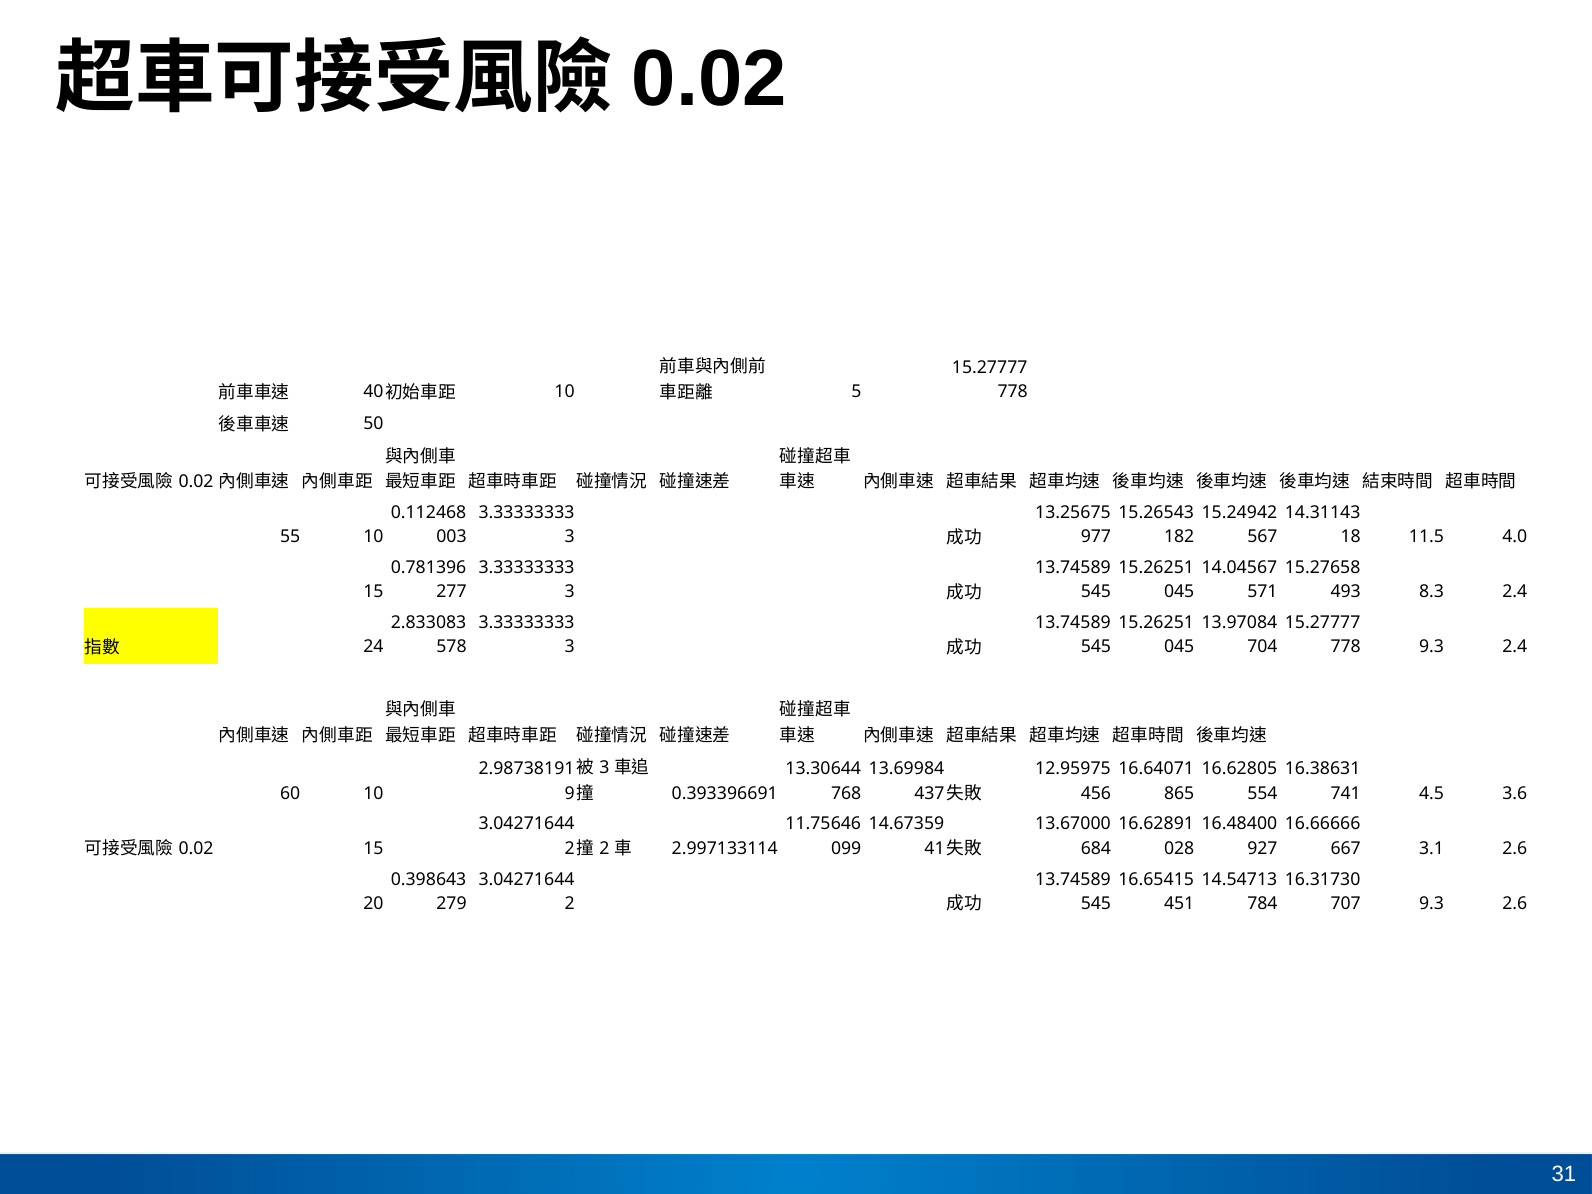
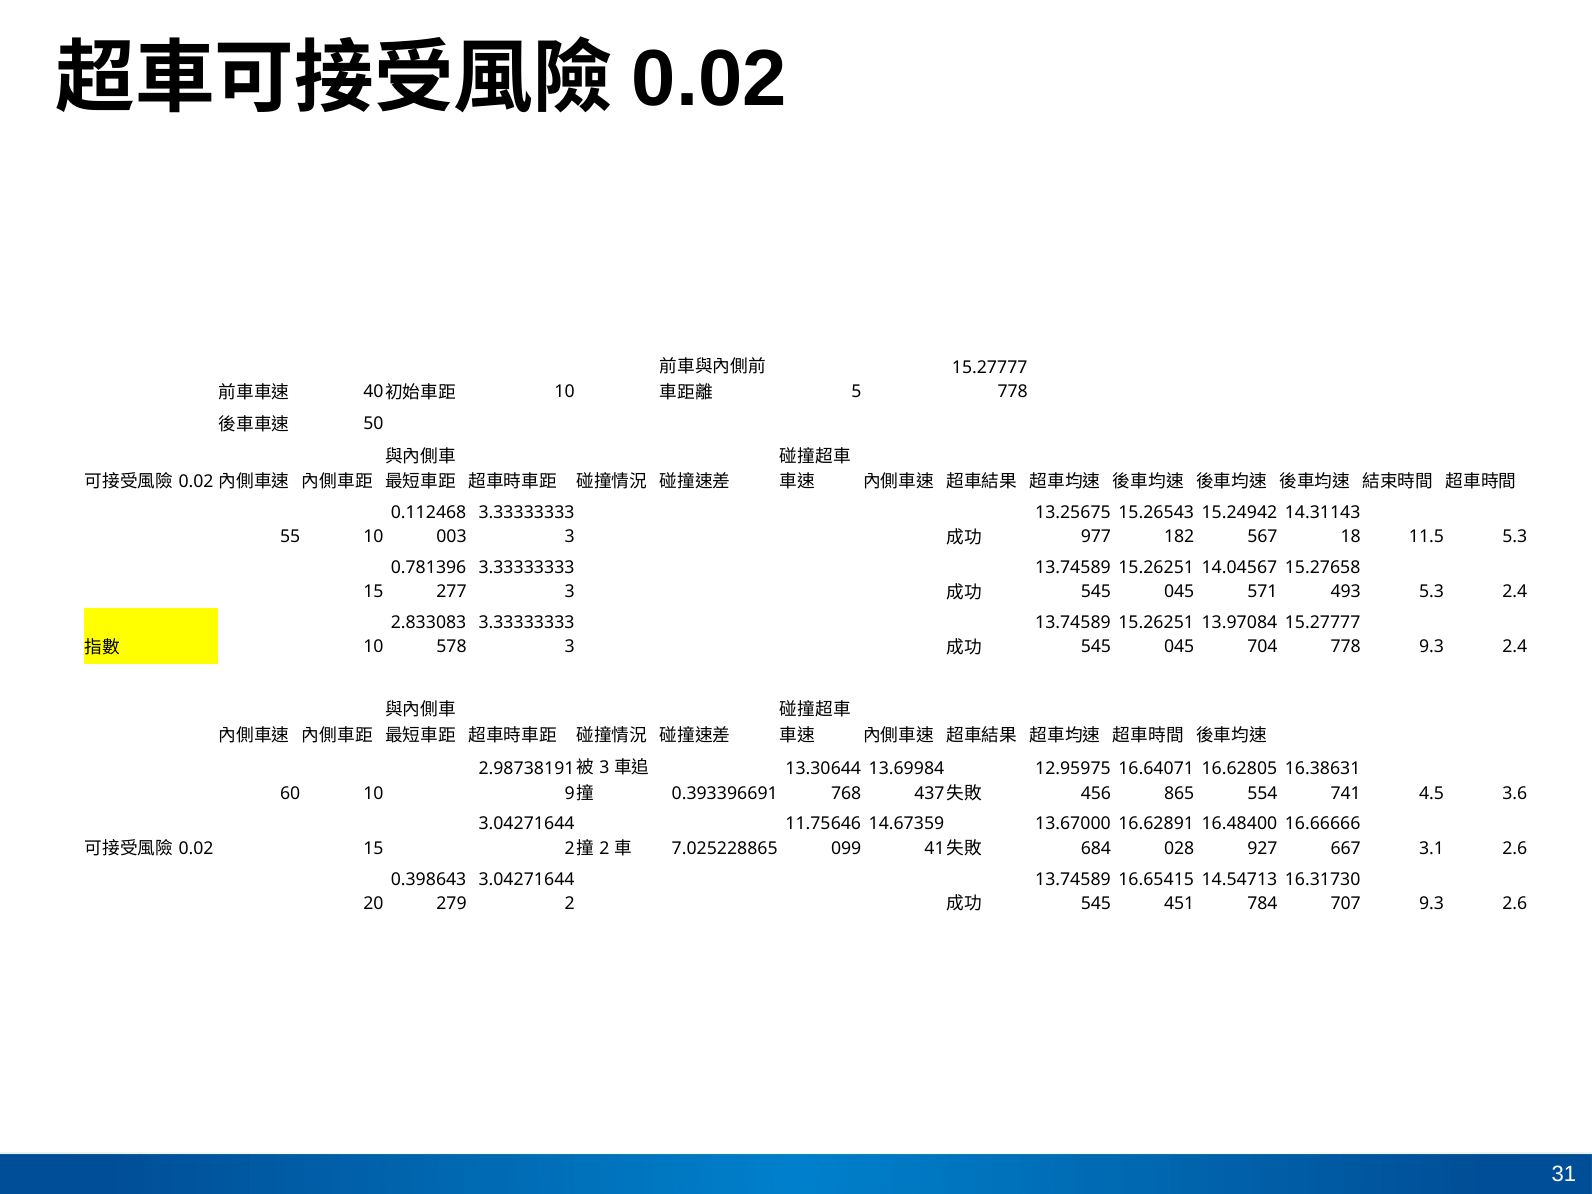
11.5 4.0: 4.0 -> 5.3
8.3 at (1432, 592): 8.3 -> 5.3
24 at (373, 647): 24 -> 10
2.997133114: 2.997133114 -> 7.025228865
